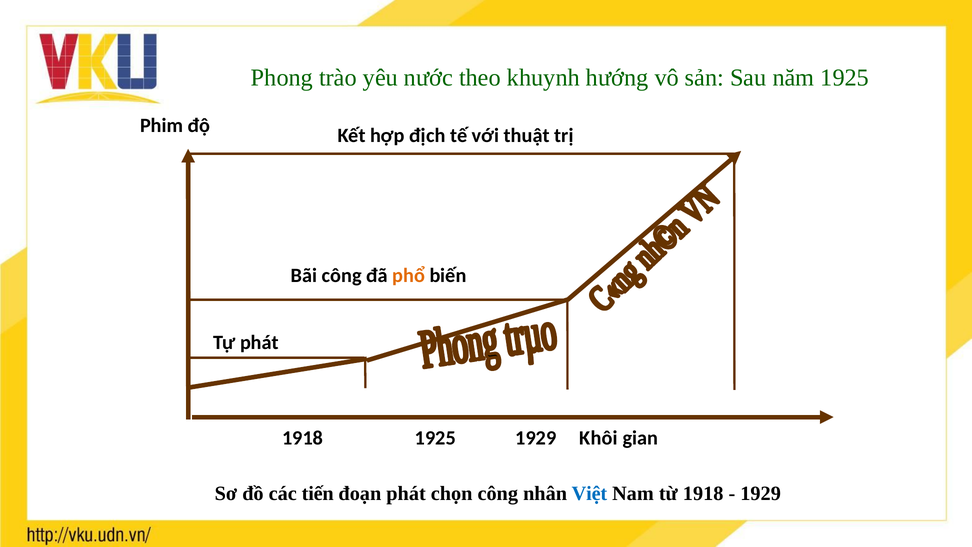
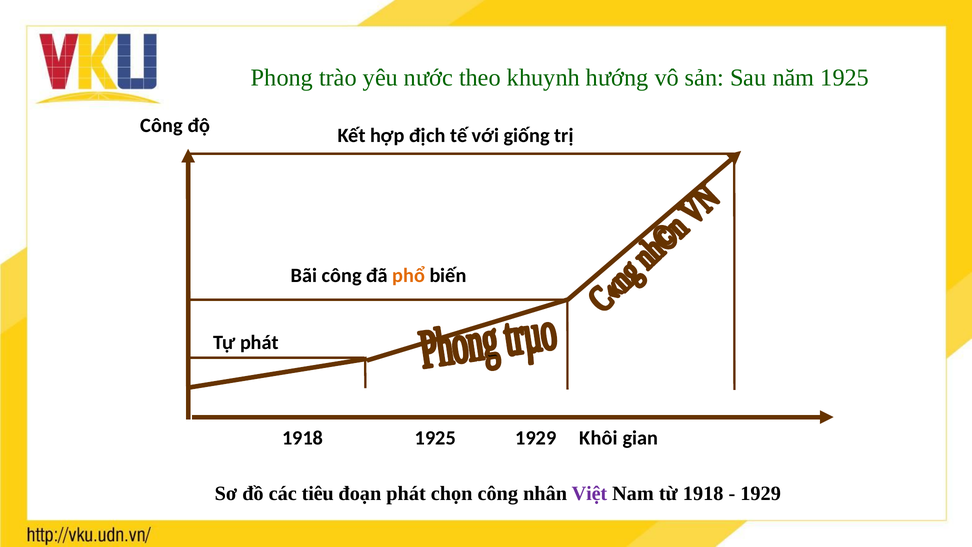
Phim at (162, 126): Phim -> Công
thuật: thuật -> giống
tiến: tiến -> tiêu
Việt colour: blue -> purple
